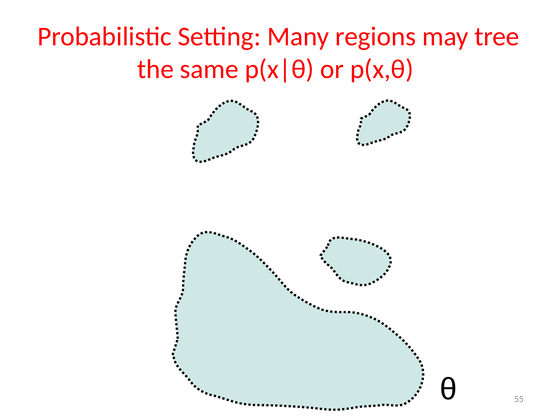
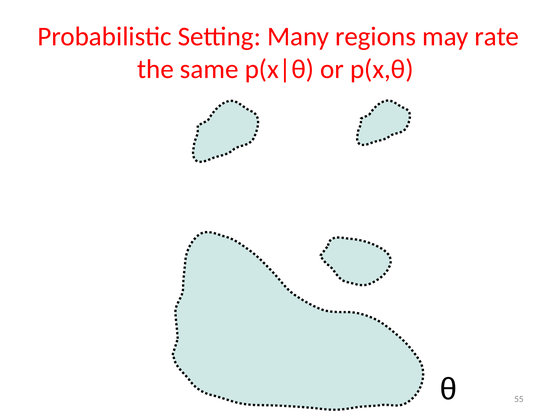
tree: tree -> rate
